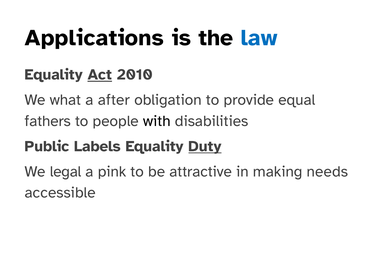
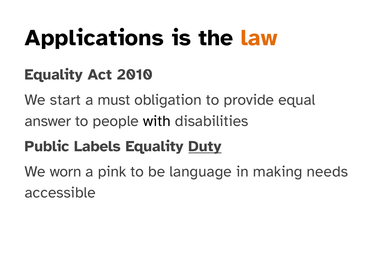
law colour: blue -> orange
Act underline: present -> none
what: what -> start
after: after -> must
fathers: fathers -> answer
legal: legal -> worn
attractive: attractive -> language
